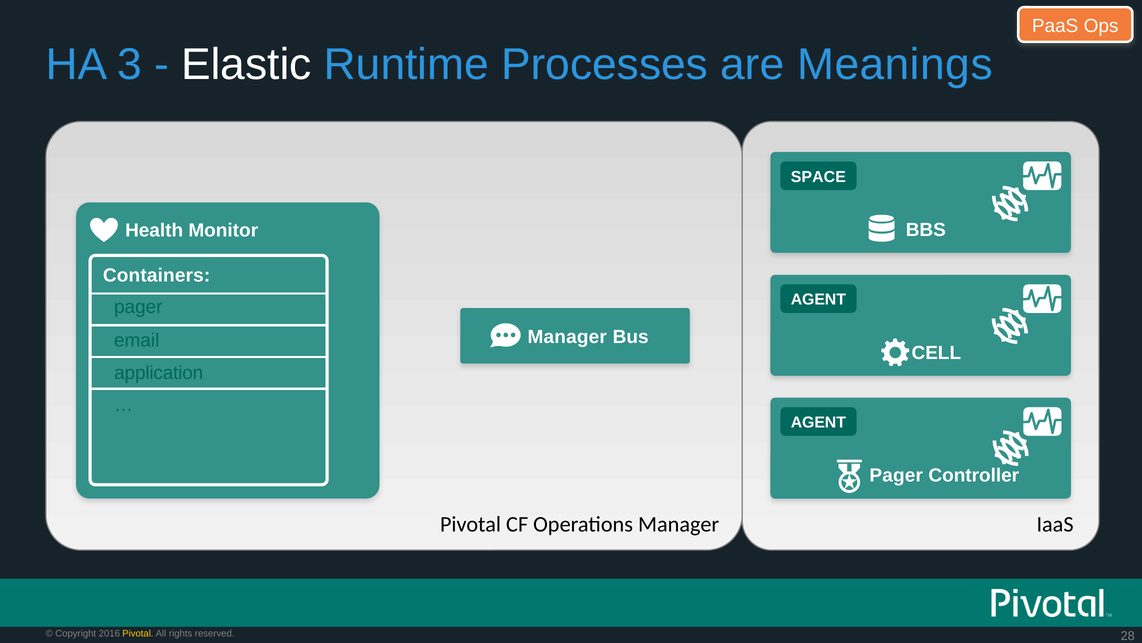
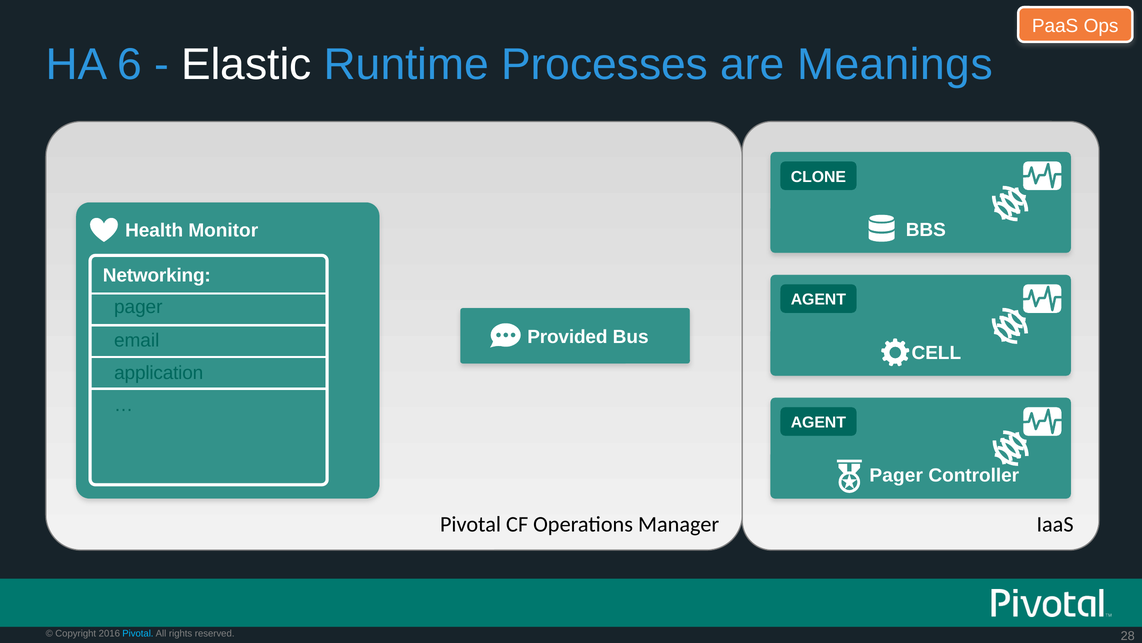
3: 3 -> 6
SPACE: SPACE -> CLONE
Containers: Containers -> Networking
Manager at (567, 337): Manager -> Provided
Pivotal at (138, 633) colour: yellow -> light blue
